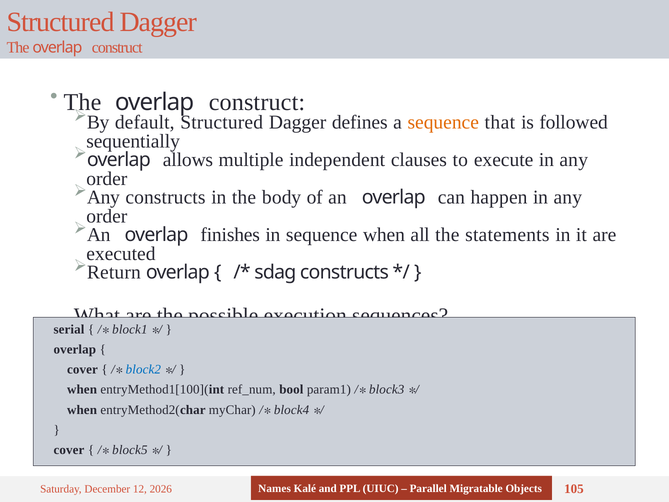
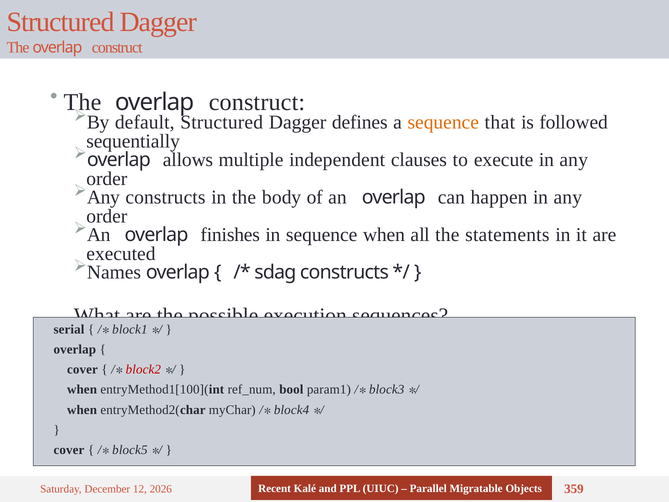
Return: Return -> Names
block2 colour: blue -> red
Names: Names -> Recent
105: 105 -> 359
